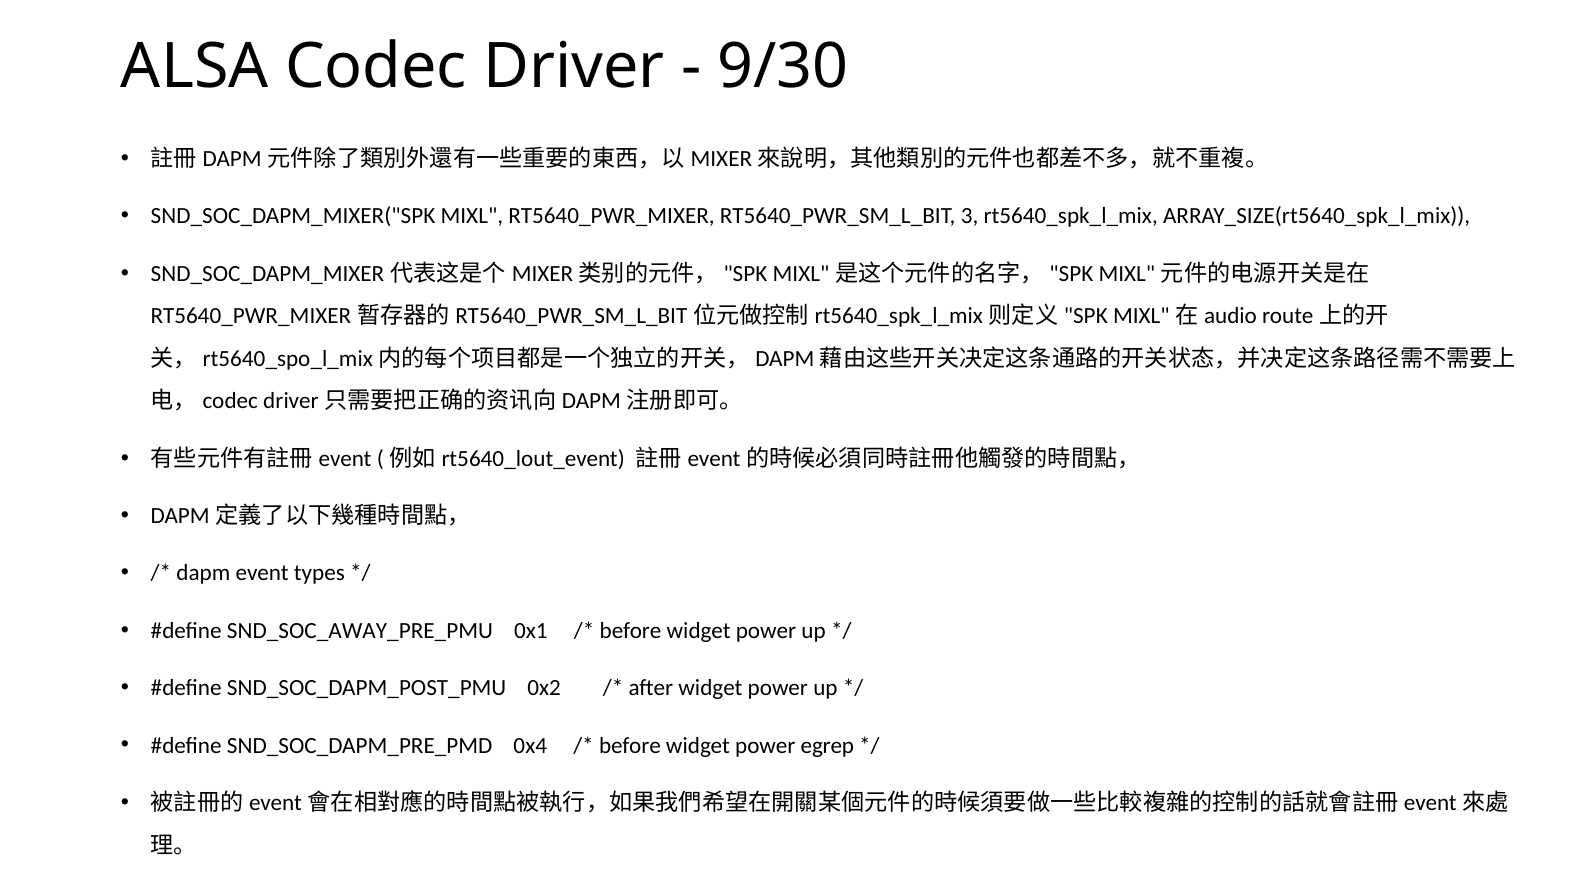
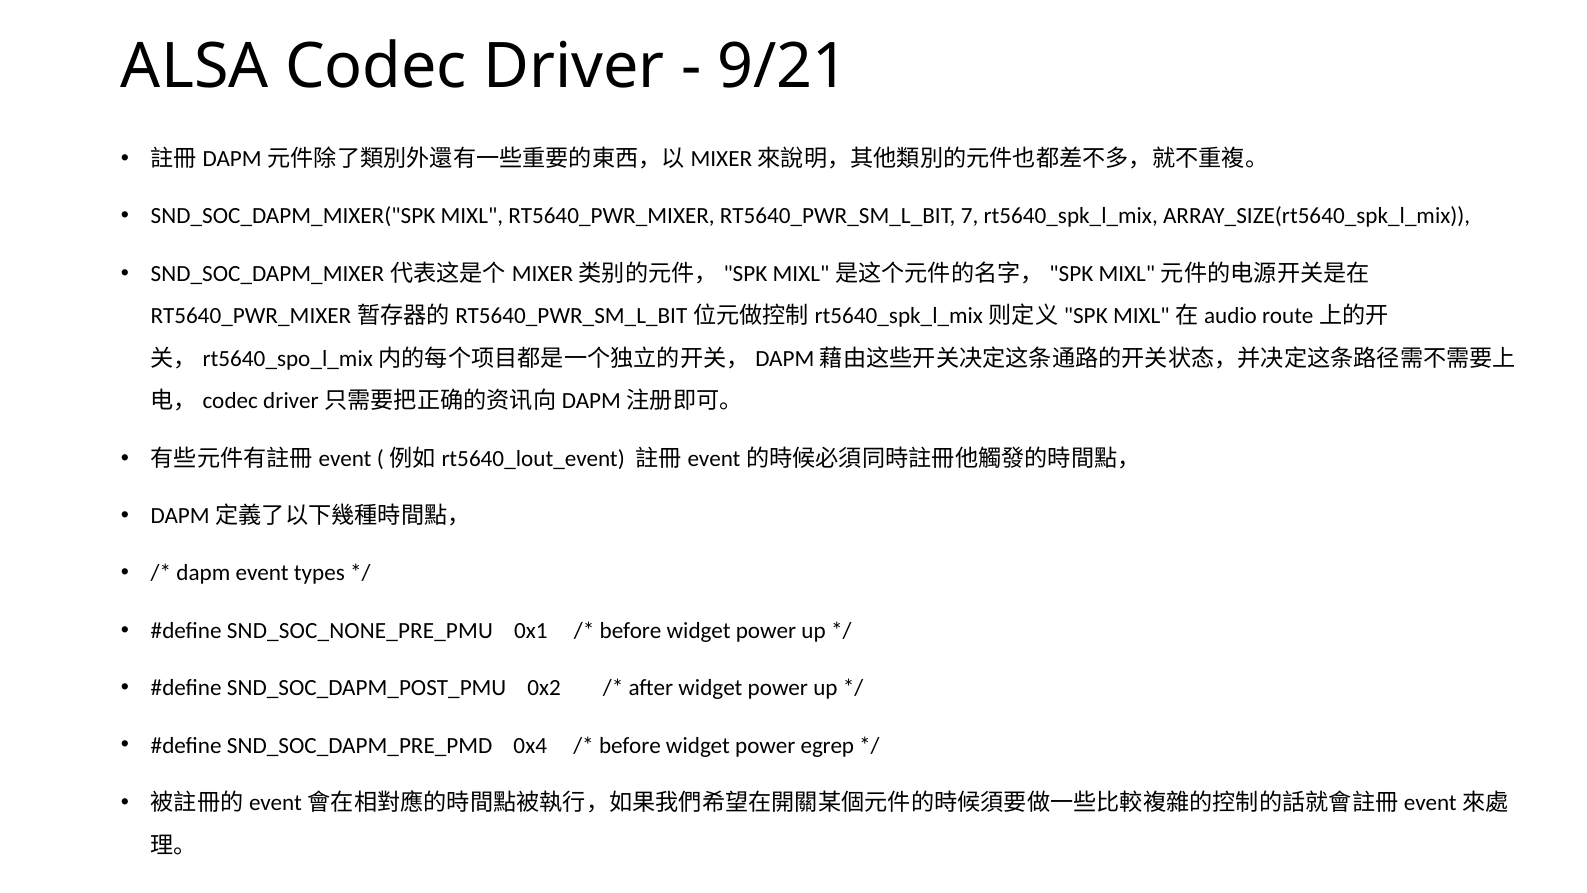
9/30: 9/30 -> 9/21
3: 3 -> 7
SND_SOC_AWAY_PRE_PMU: SND_SOC_AWAY_PRE_PMU -> SND_SOC_NONE_PRE_PMU
